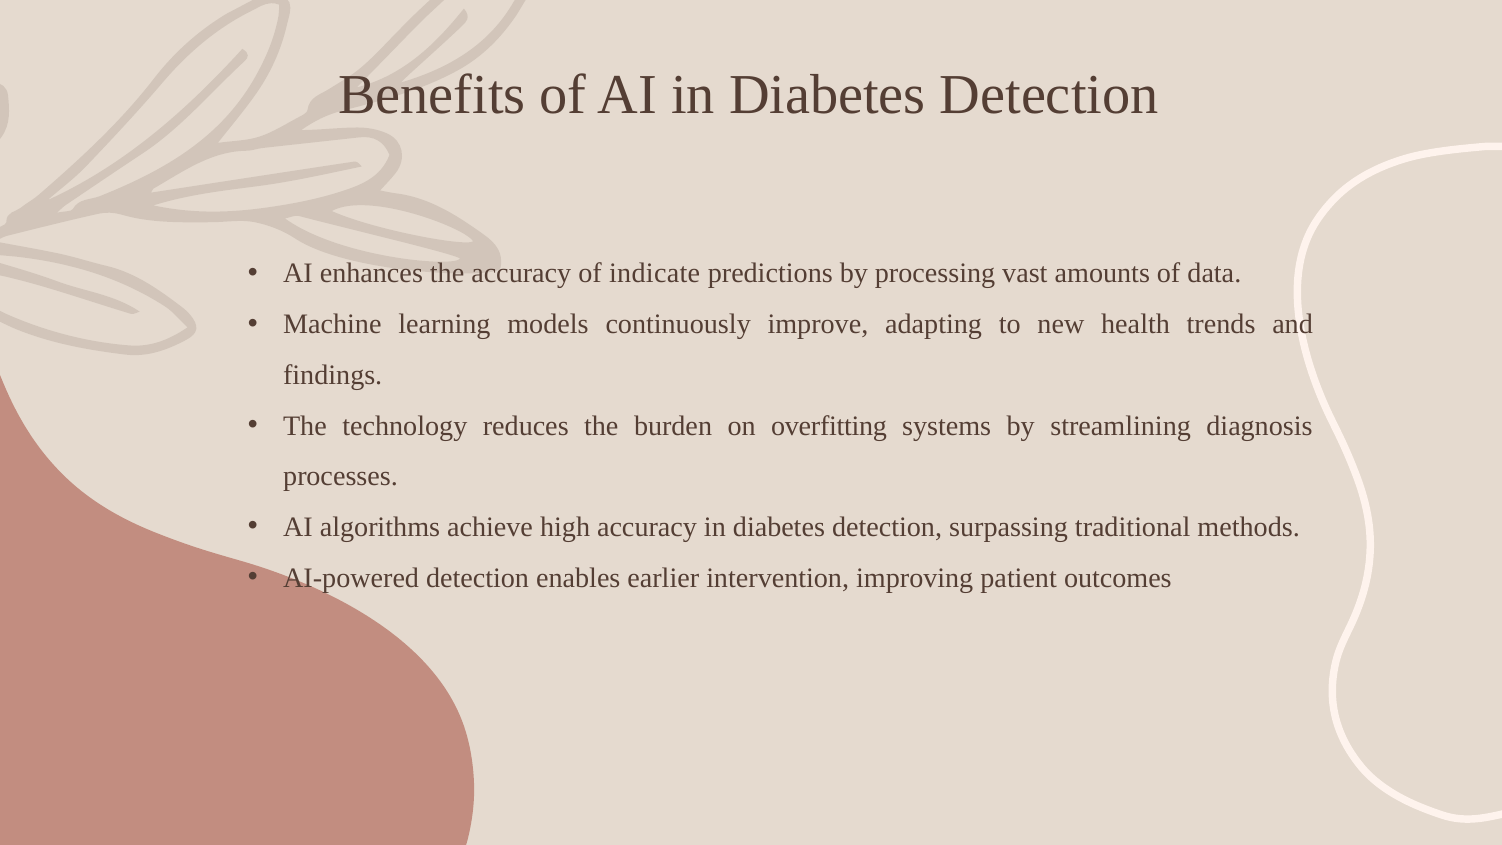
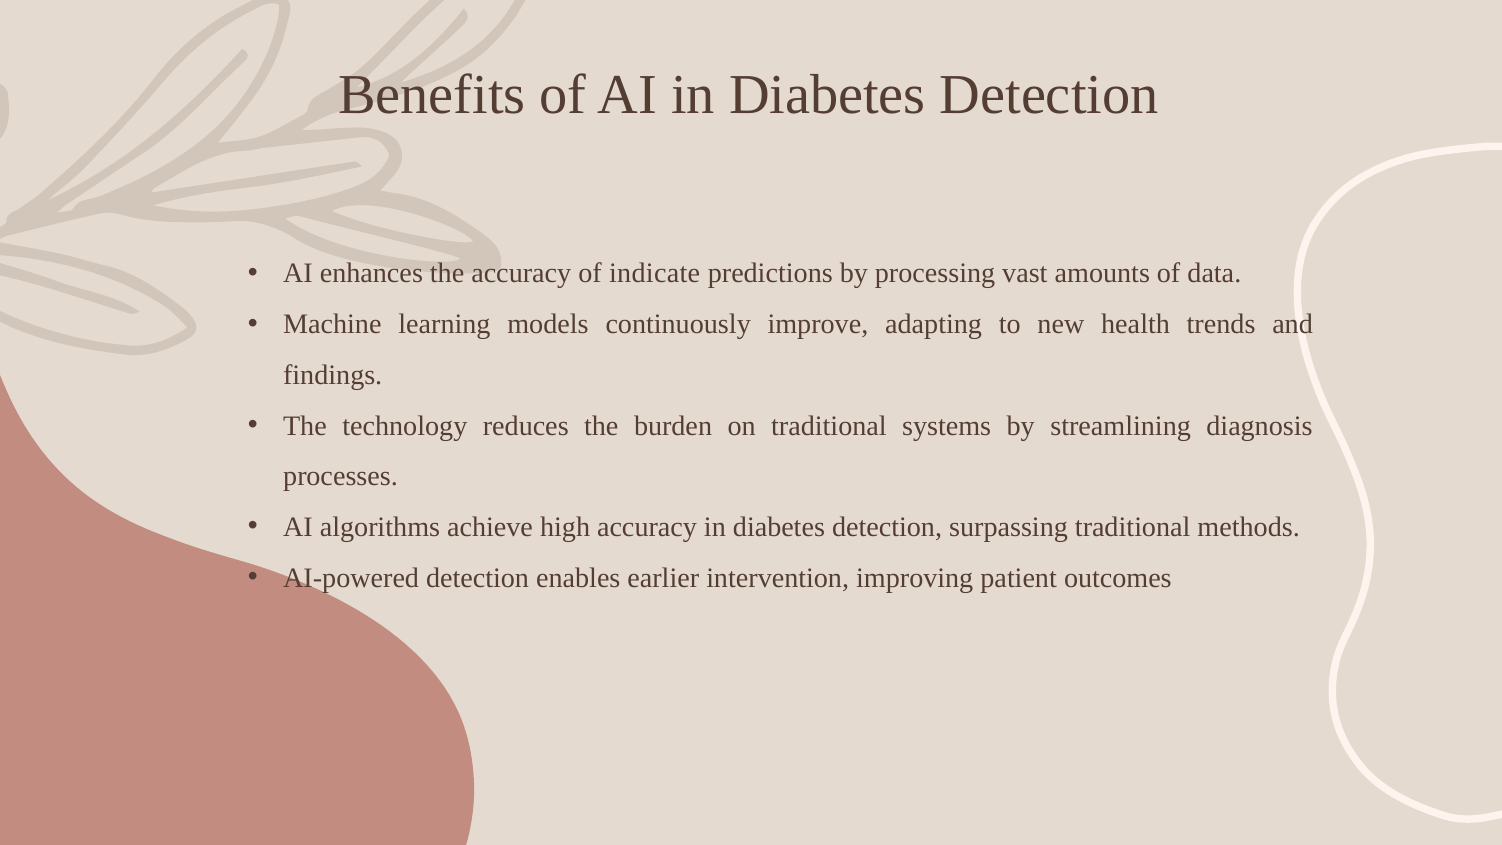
on overfitting: overfitting -> traditional
